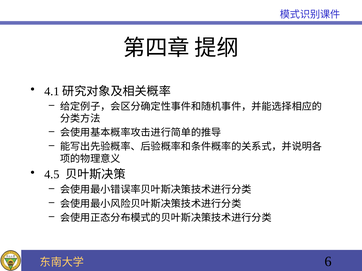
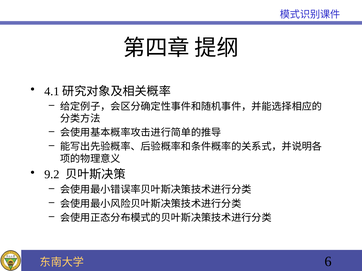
4.5: 4.5 -> 9.2
